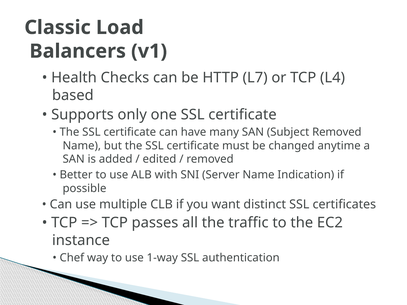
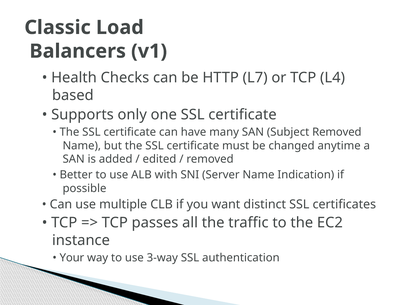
Chef: Chef -> Your
1-way: 1-way -> 3-way
